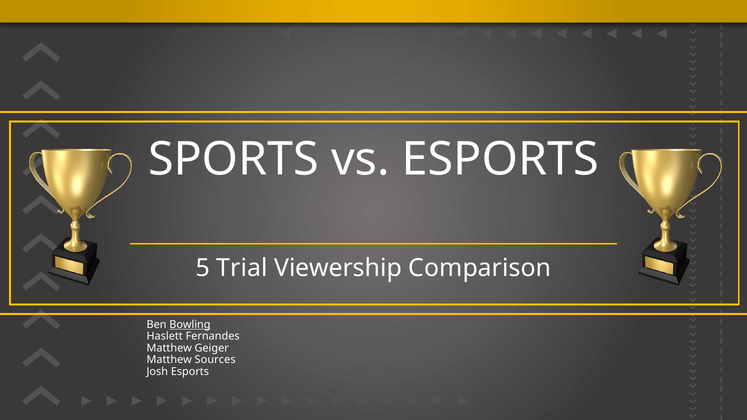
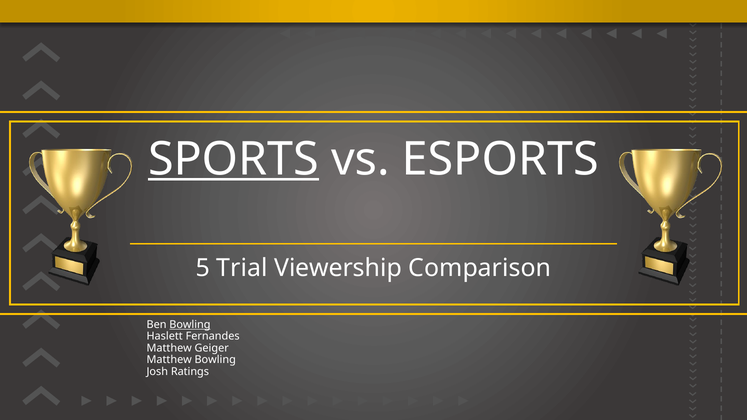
SPORTS underline: none -> present
Matthew Sources: Sources -> Bowling
Josh Esports: Esports -> Ratings
